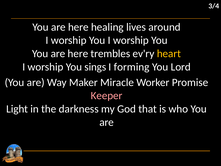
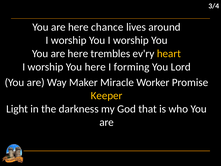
healing: healing -> chance
You sings: sings -> here
Keeper colour: pink -> yellow
